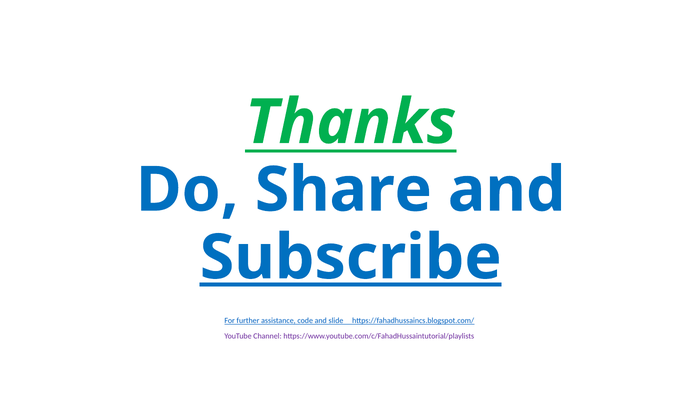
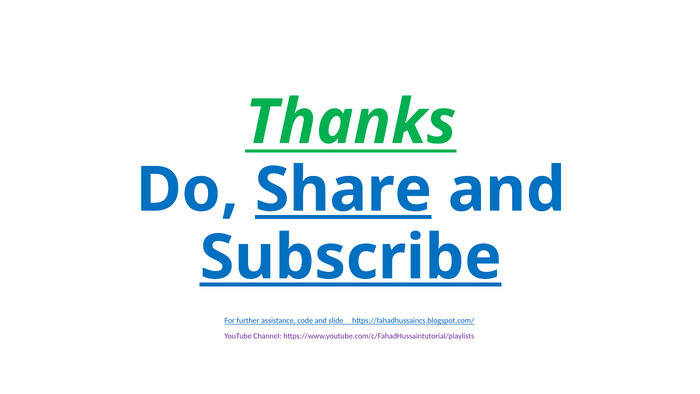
Share underline: none -> present
